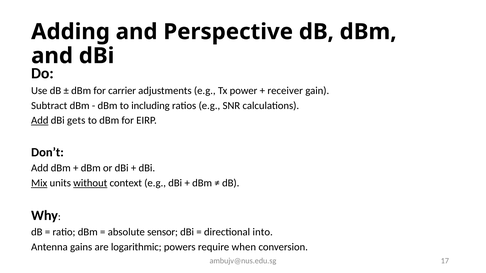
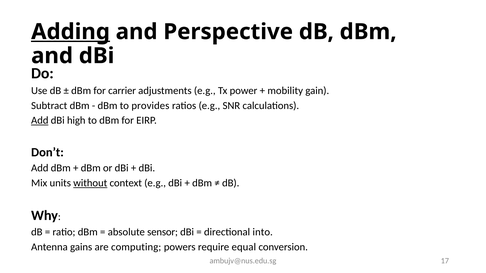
Adding underline: none -> present
receiver: receiver -> mobility
including: including -> provides
gets: gets -> high
Mix underline: present -> none
logarithmic: logarithmic -> computing
when: when -> equal
